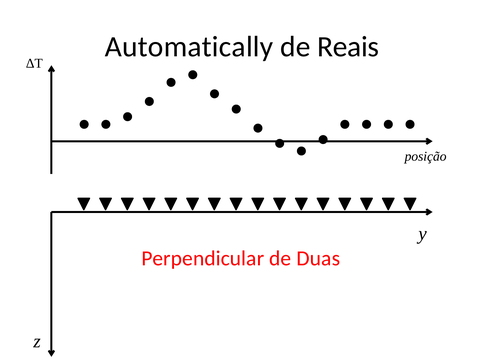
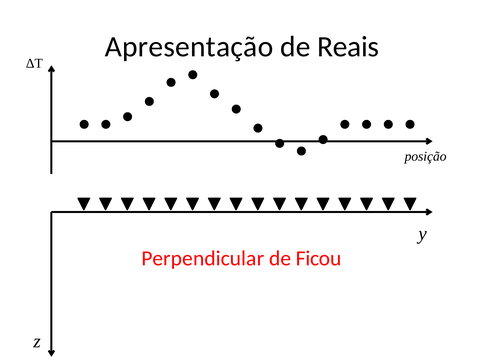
Automatically: Automatically -> Apresentação
Duas: Duas -> Ficou
